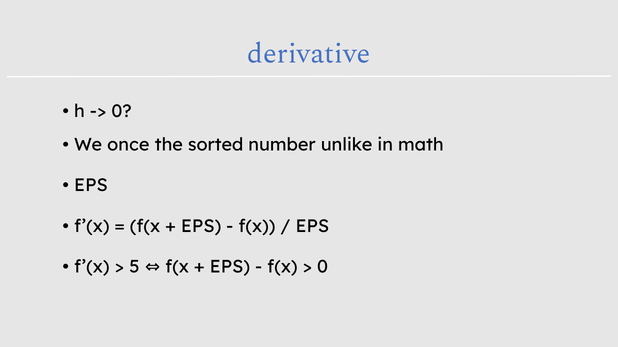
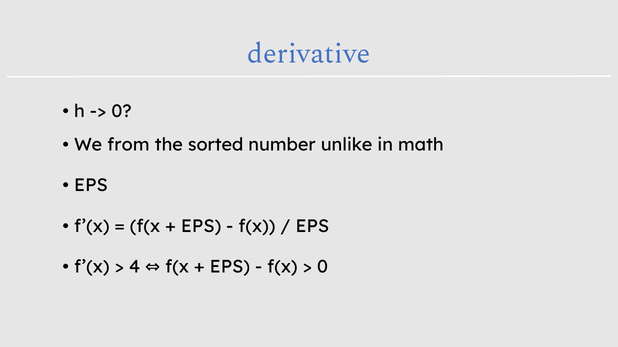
once: once -> from
5: 5 -> 4
